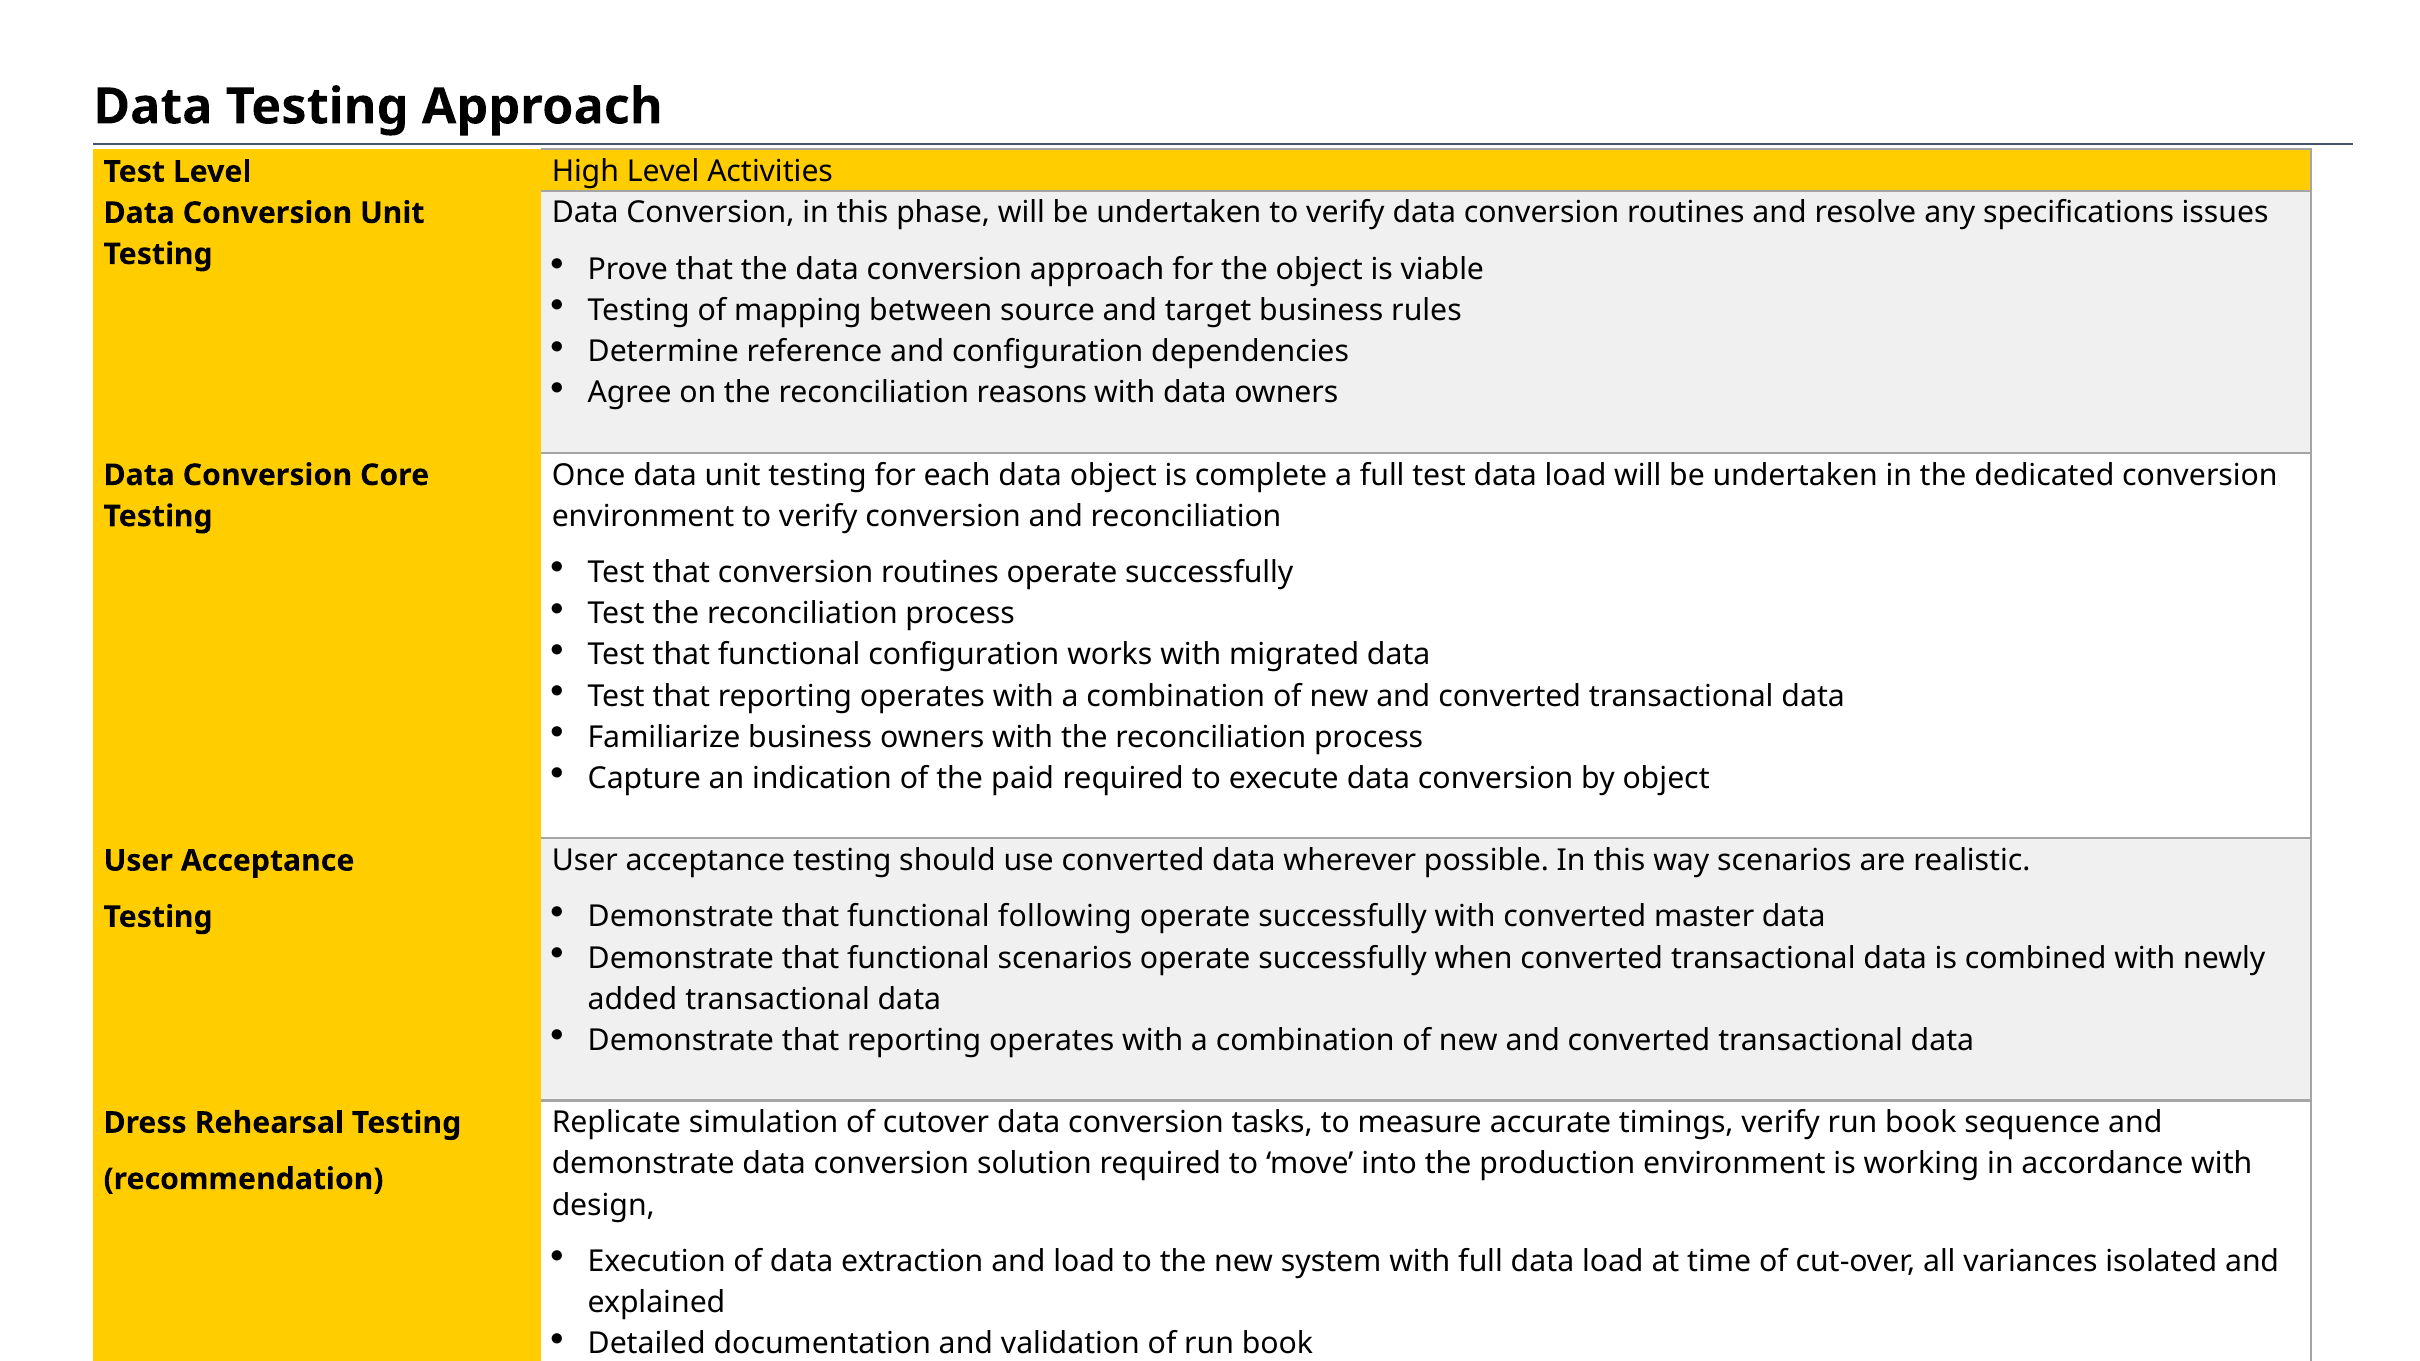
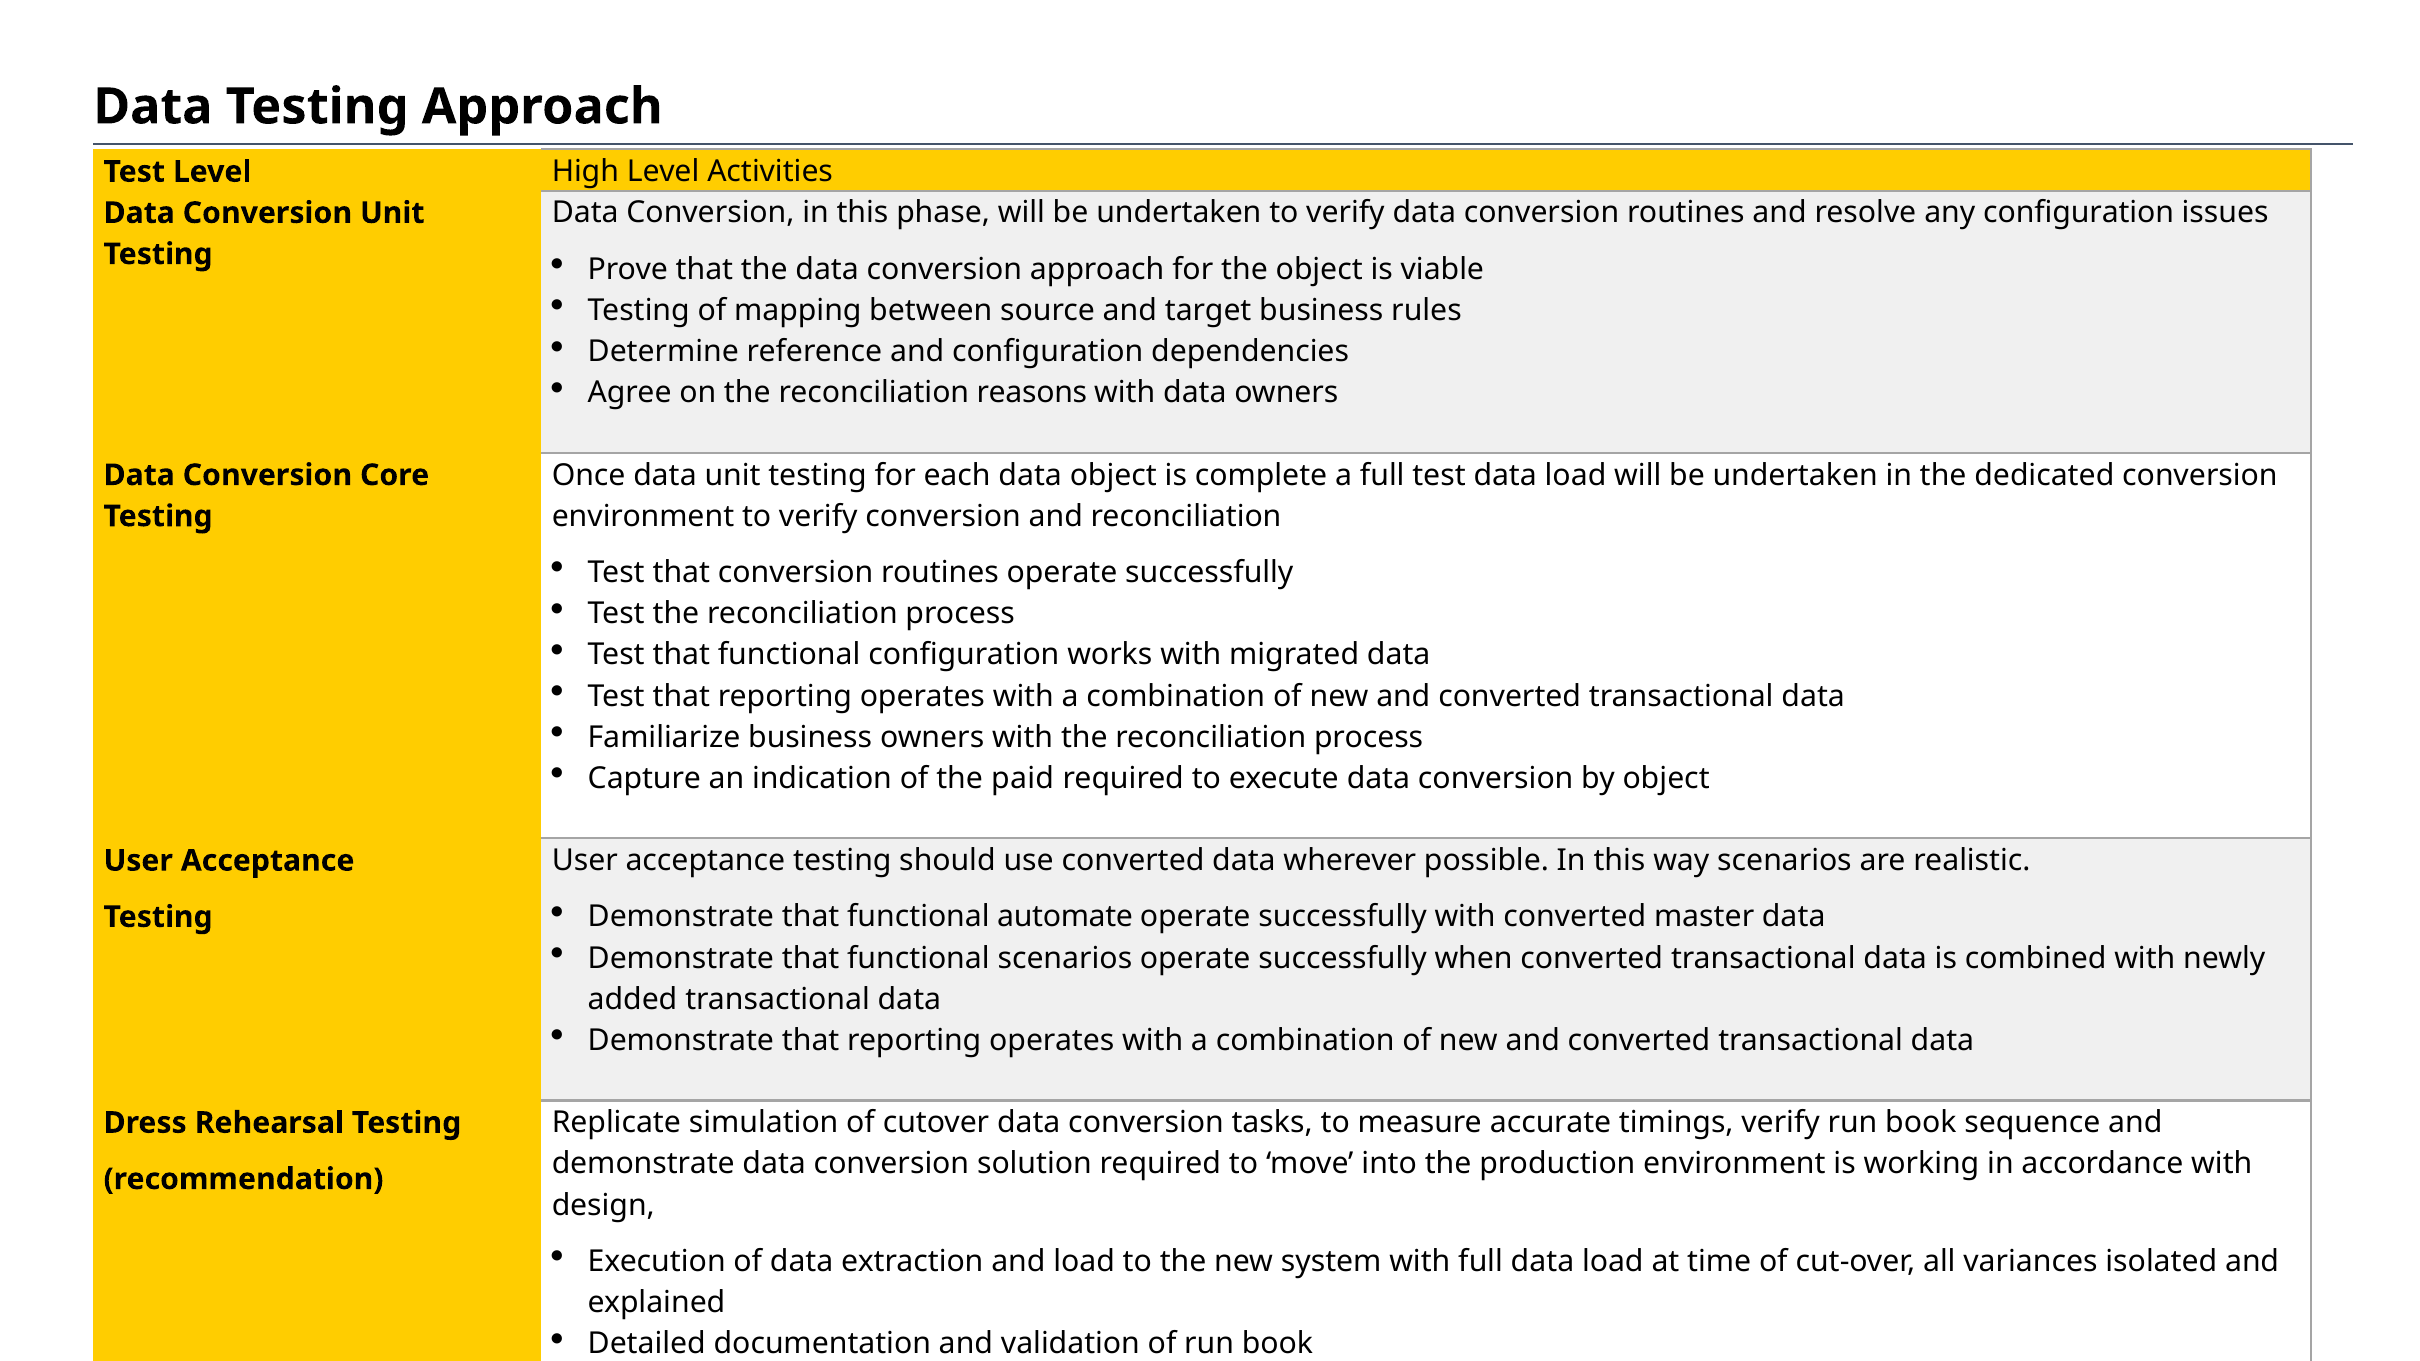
any specifications: specifications -> configuration
following: following -> automate
